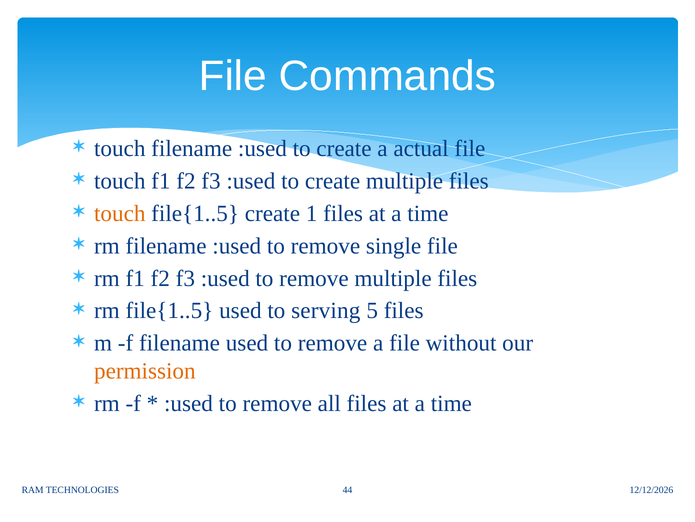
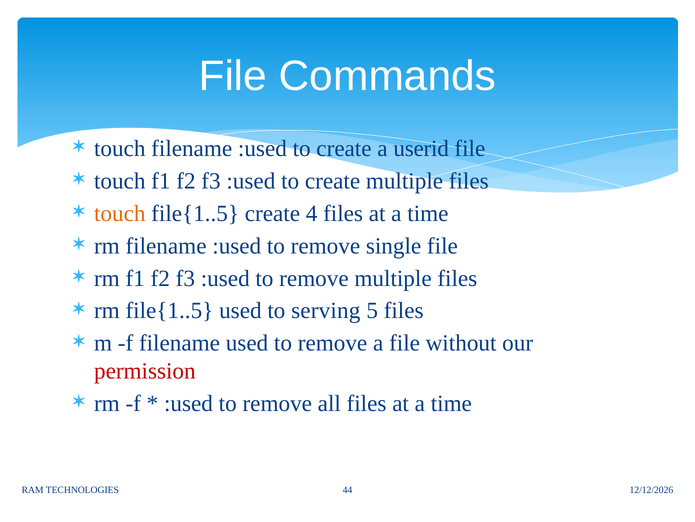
actual: actual -> userid
1: 1 -> 4
permission colour: orange -> red
